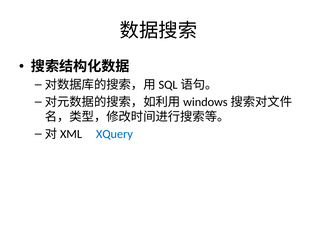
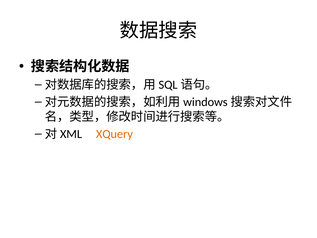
XQuery colour: blue -> orange
